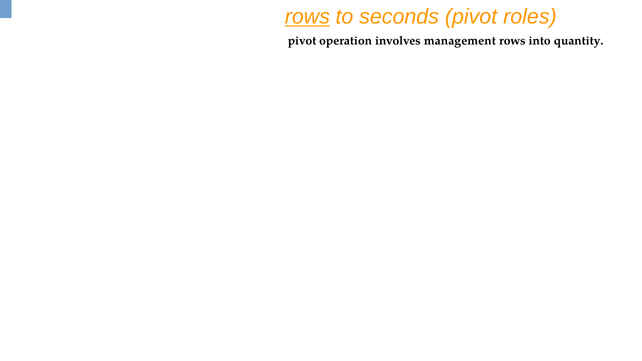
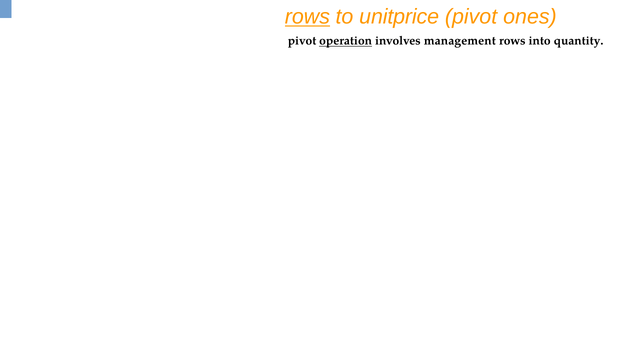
seconds: seconds -> unitprice
roles: roles -> ones
operation underline: none -> present
